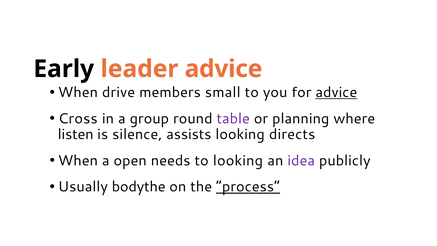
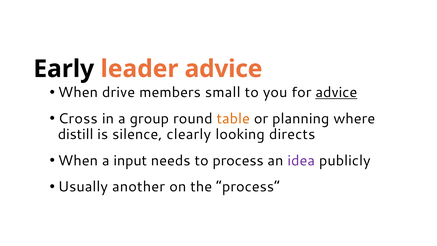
table colour: purple -> orange
listen: listen -> distill
assists: assists -> clearly
open: open -> input
to looking: looking -> process
bodythe: bodythe -> another
process at (248, 187) underline: present -> none
